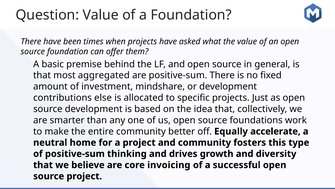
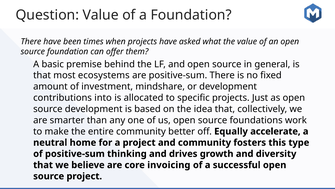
aggregated: aggregated -> ecosystems
else: else -> into
